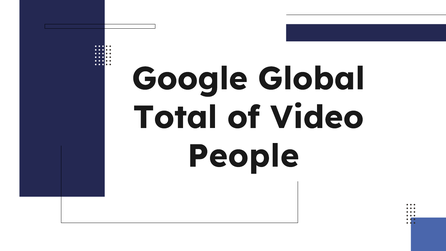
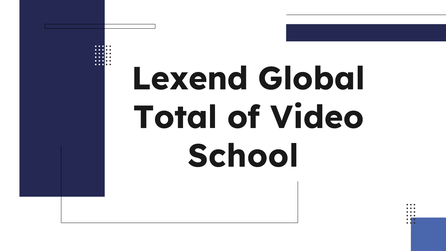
Google: Google -> Lexend
People: People -> School
